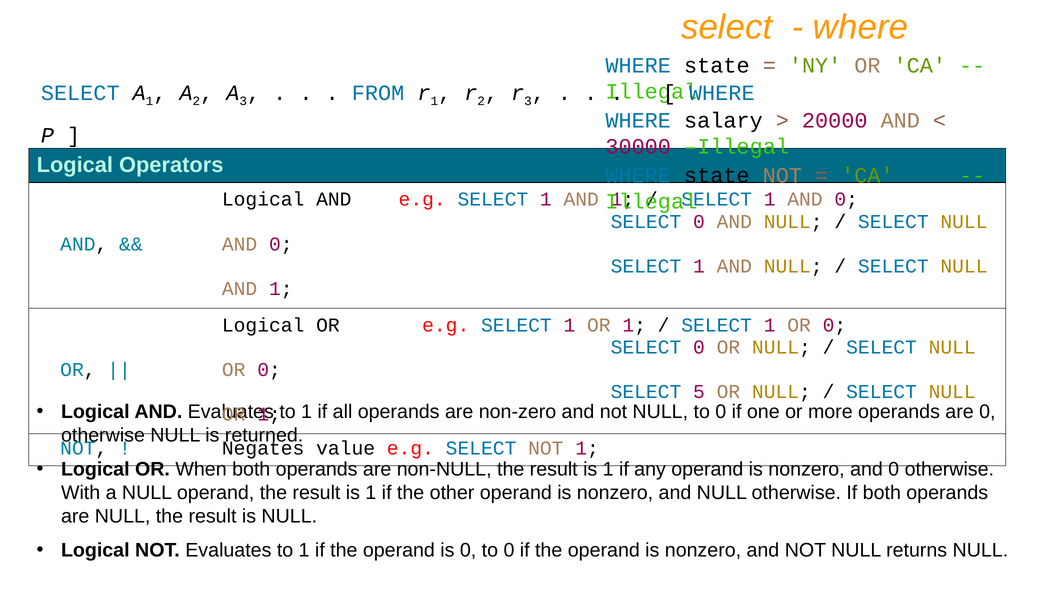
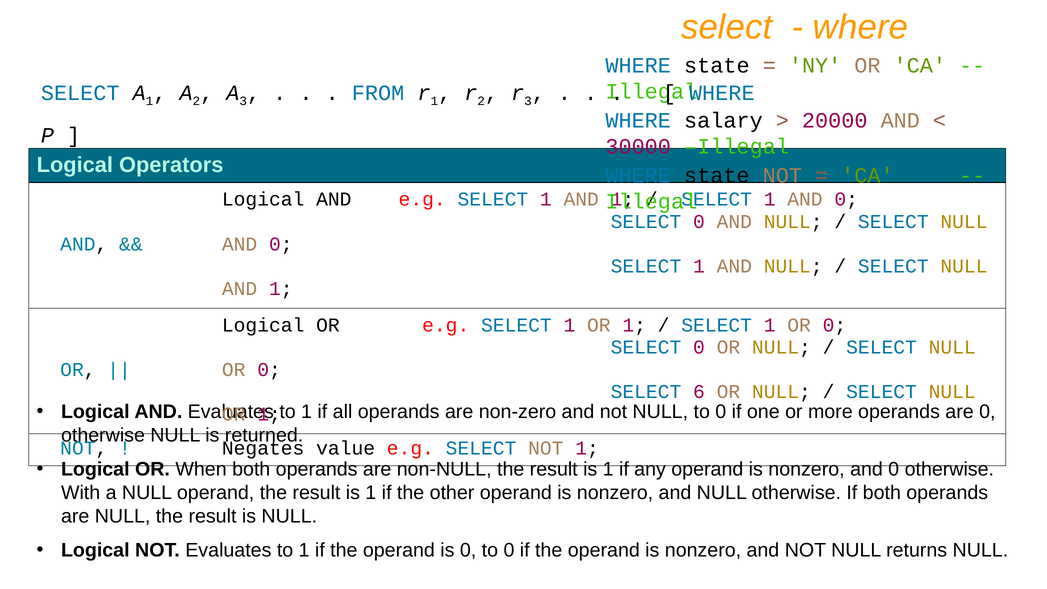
5: 5 -> 6
